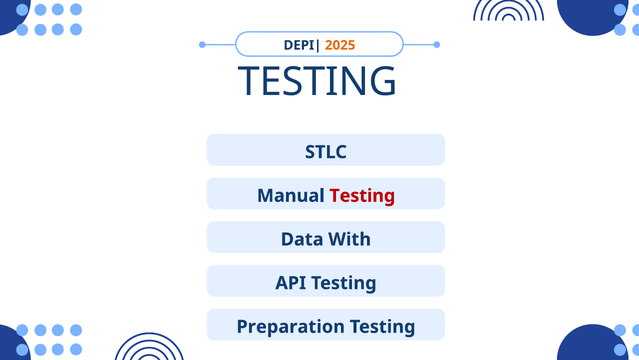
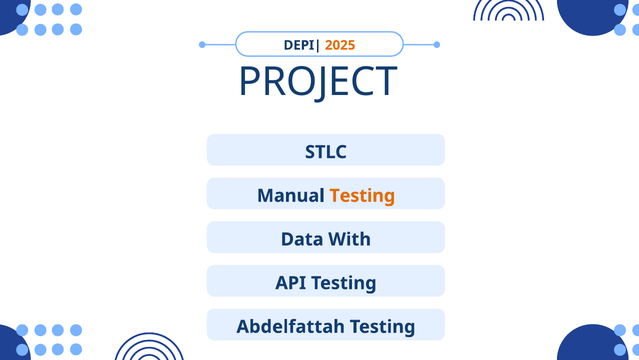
TESTING at (318, 82): TESTING -> PROJECT
Testing at (362, 195) colour: red -> orange
Preparation: Preparation -> Abdelfattah
